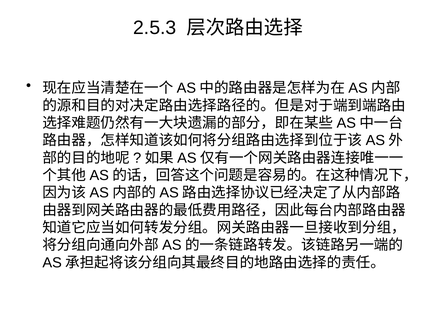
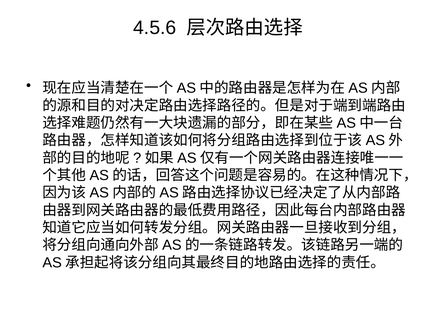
2.5.3: 2.5.3 -> 4.5.6
